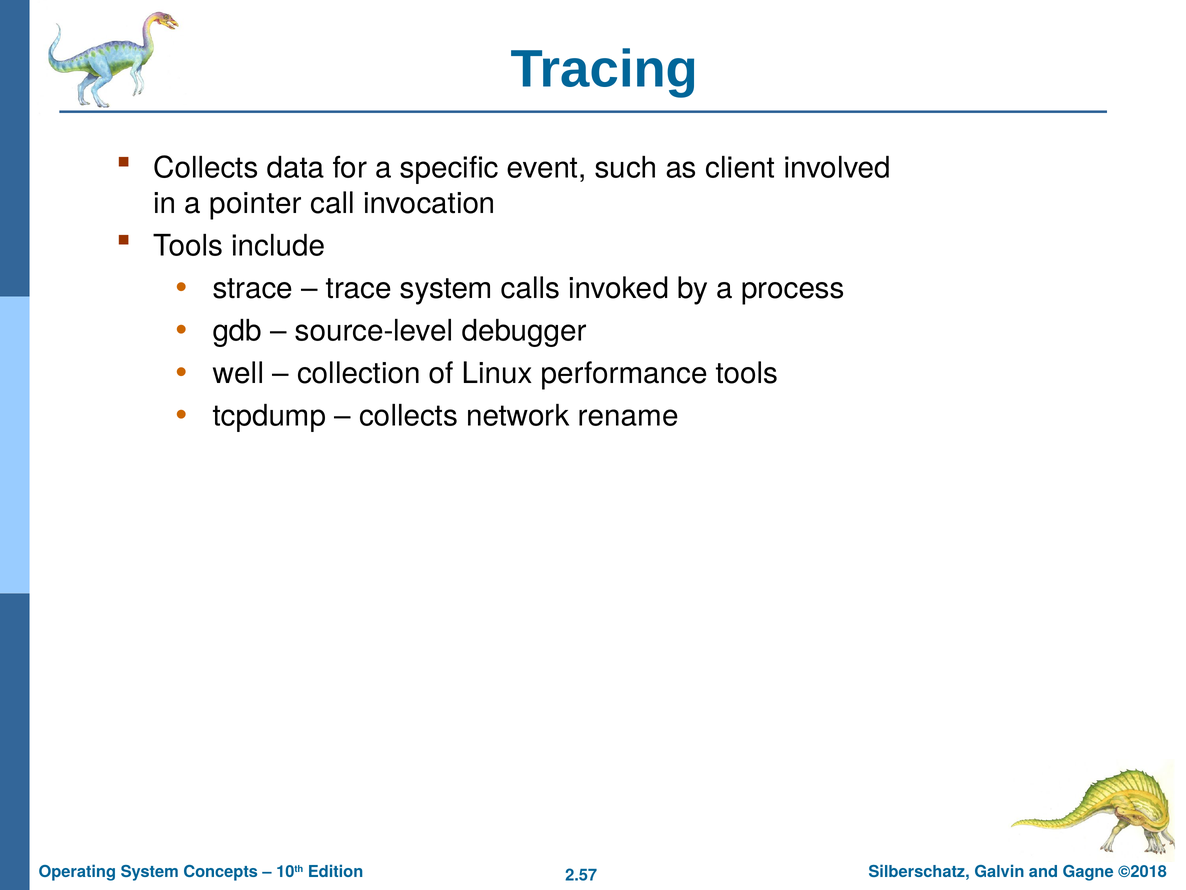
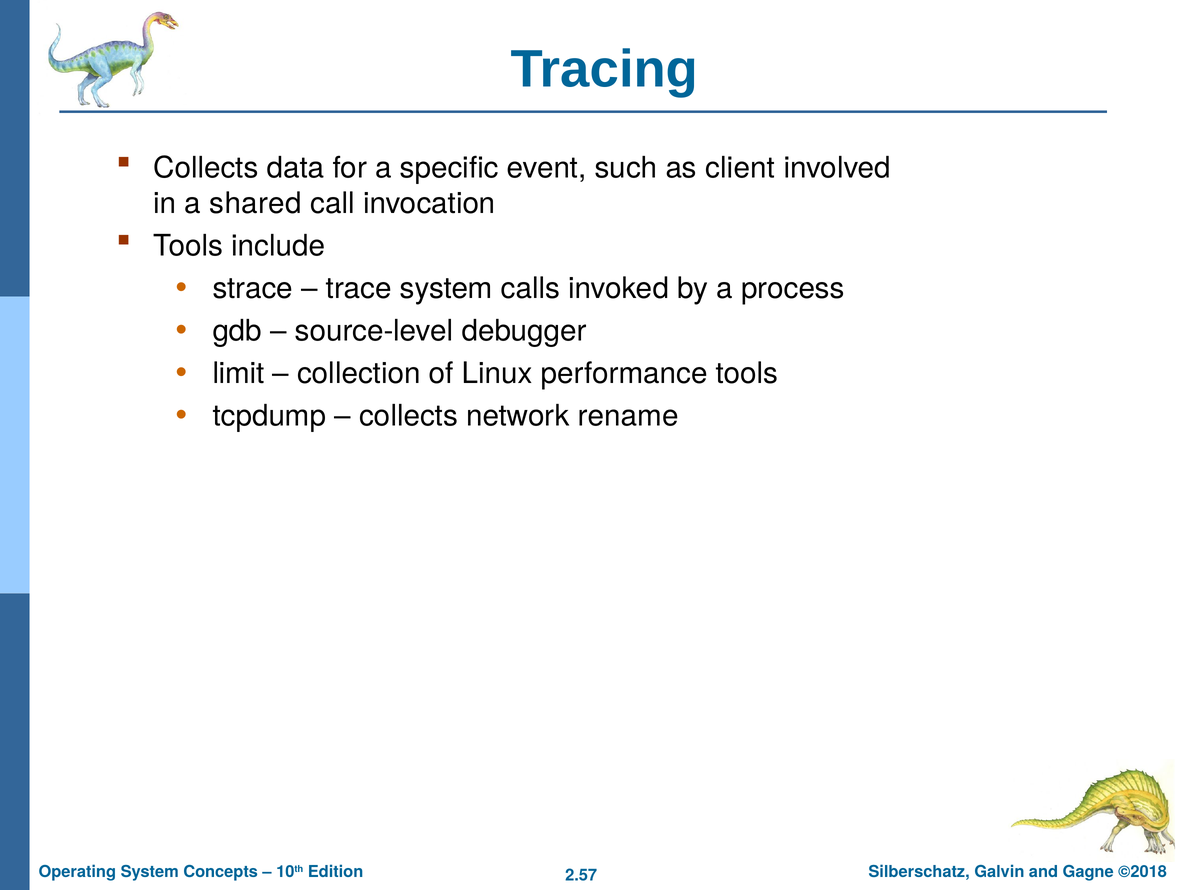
pointer: pointer -> shared
well: well -> limit
